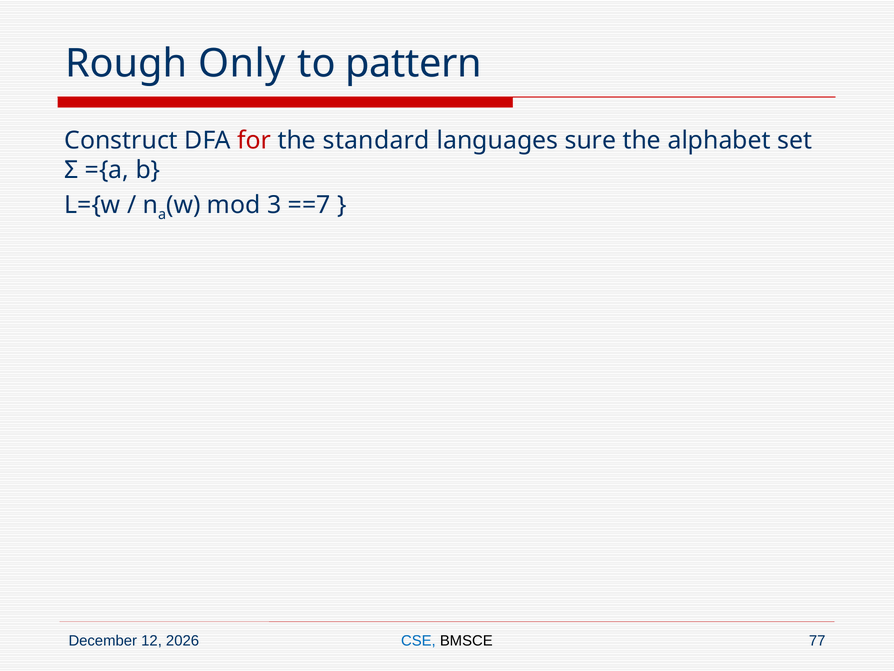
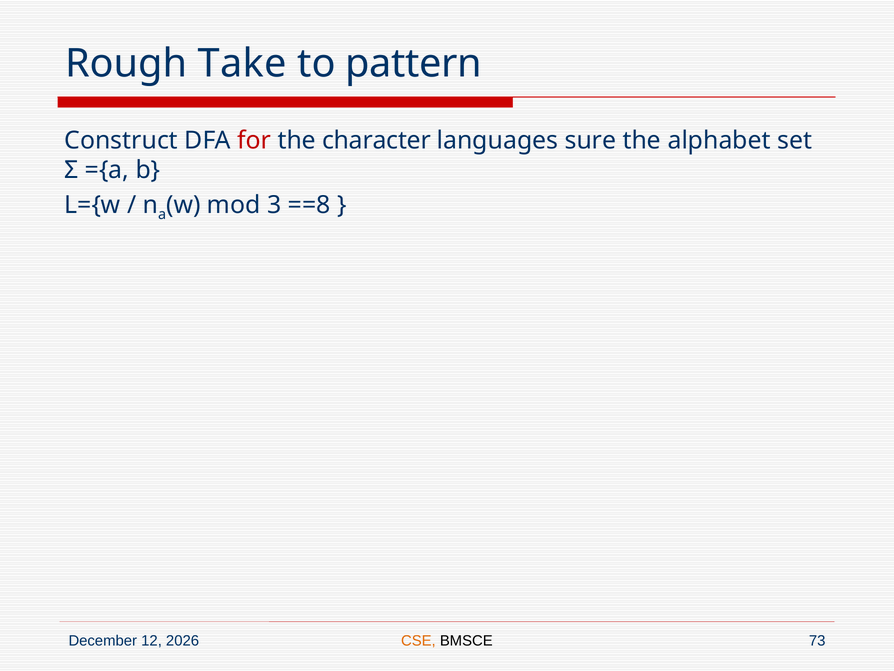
Only: Only -> Take
standard: standard -> character
==7: ==7 -> ==8
CSE colour: blue -> orange
77: 77 -> 73
